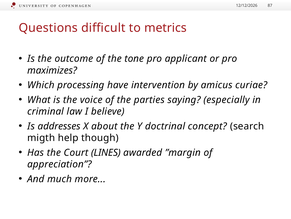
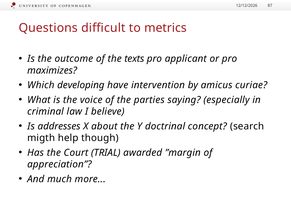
tone: tone -> texts
processing: processing -> developing
LINES: LINES -> TRIAL
